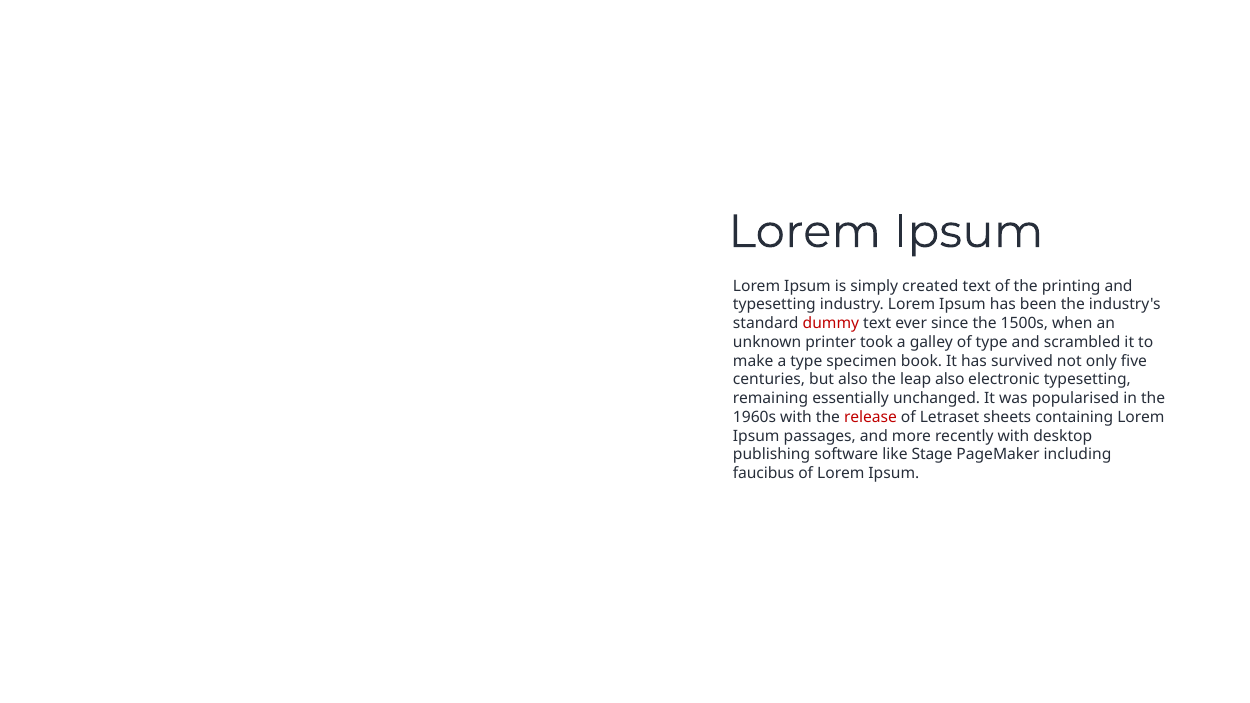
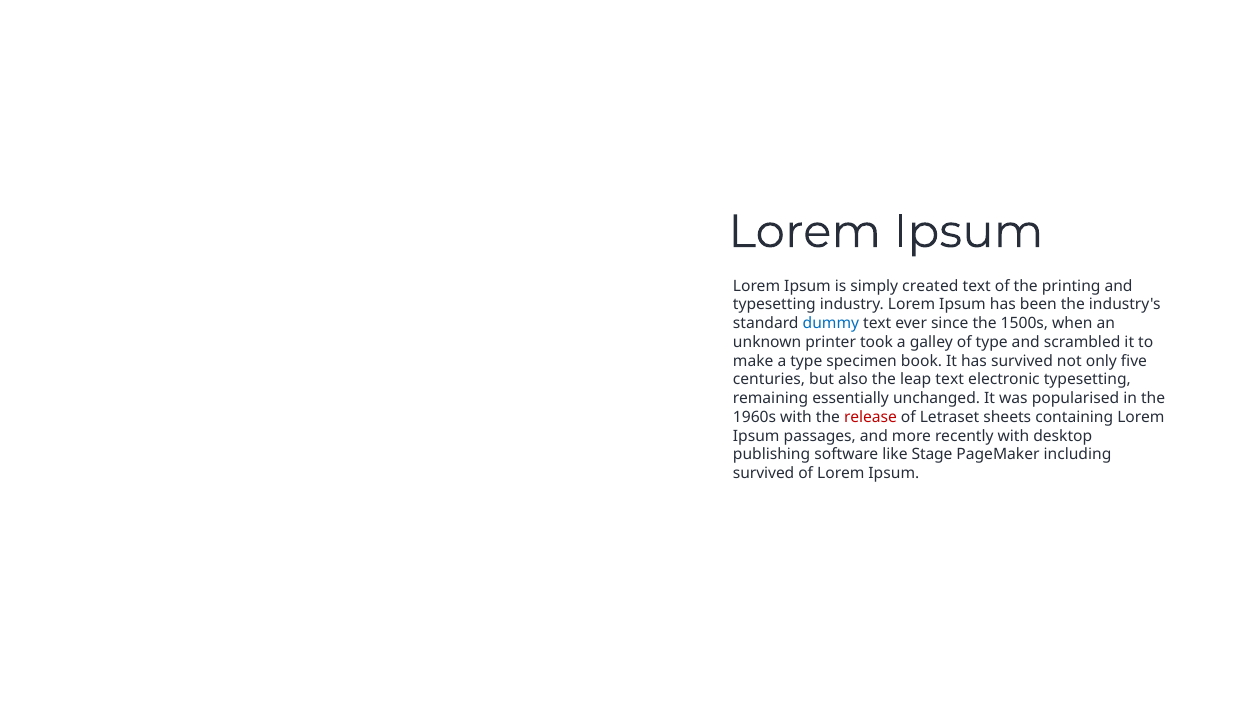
dummy colour: red -> blue
leap also: also -> text
faucibus at (764, 473): faucibus -> survived
